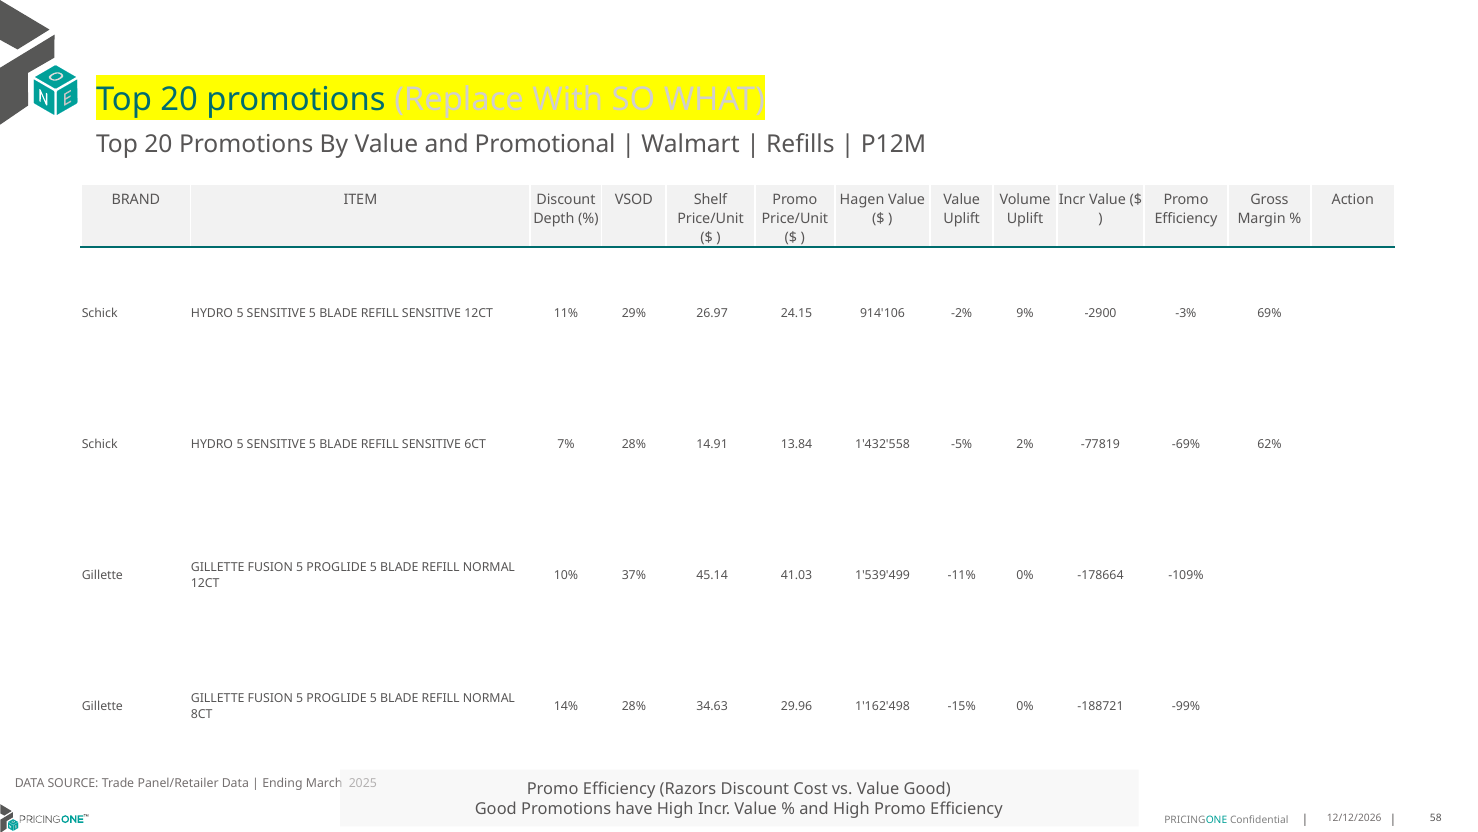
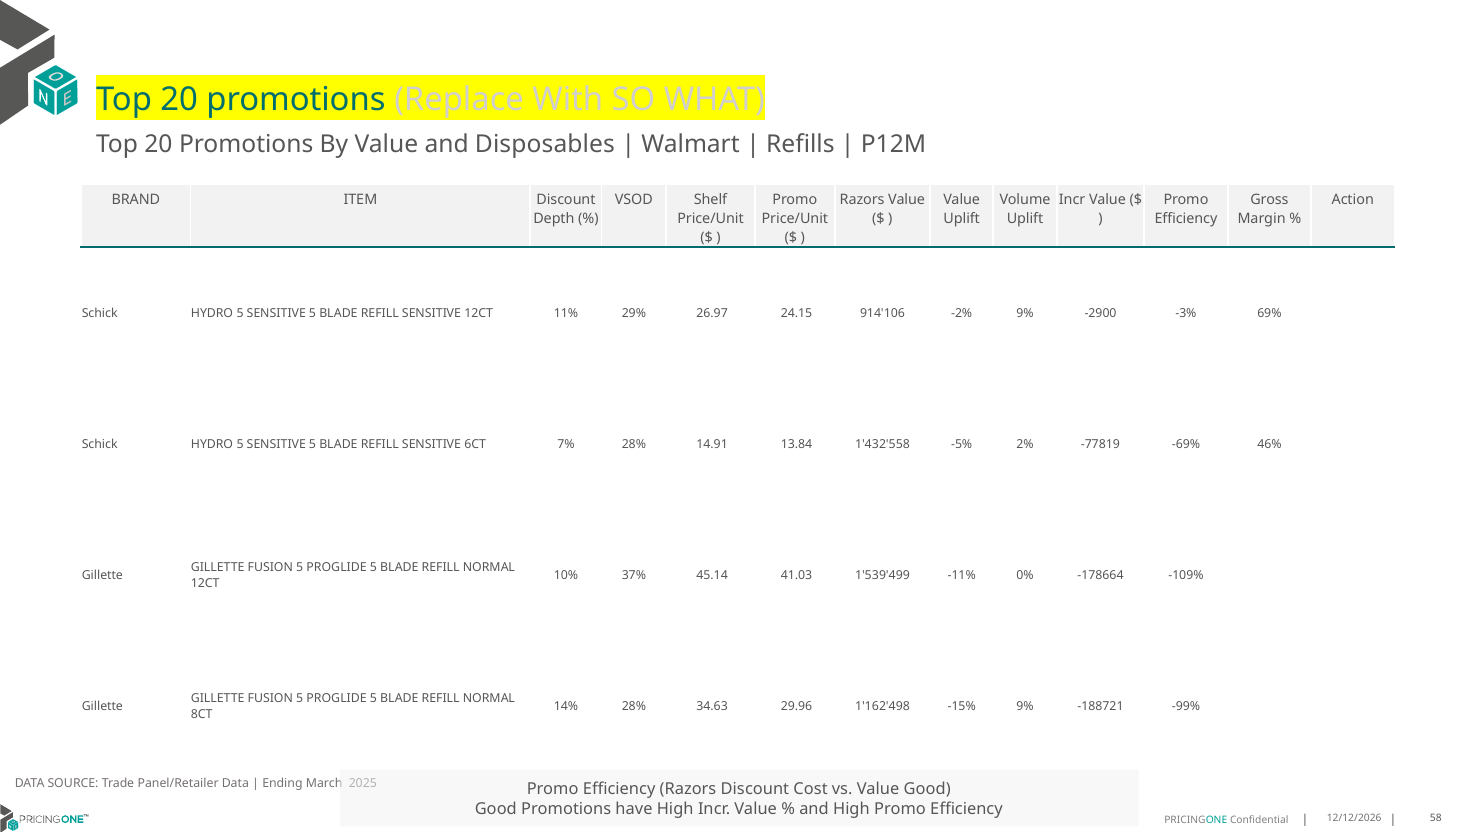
Promotional: Promotional -> Disposables
Hagen at (862, 199): Hagen -> Razors
62%: 62% -> 46%
-15% 0%: 0% -> 9%
